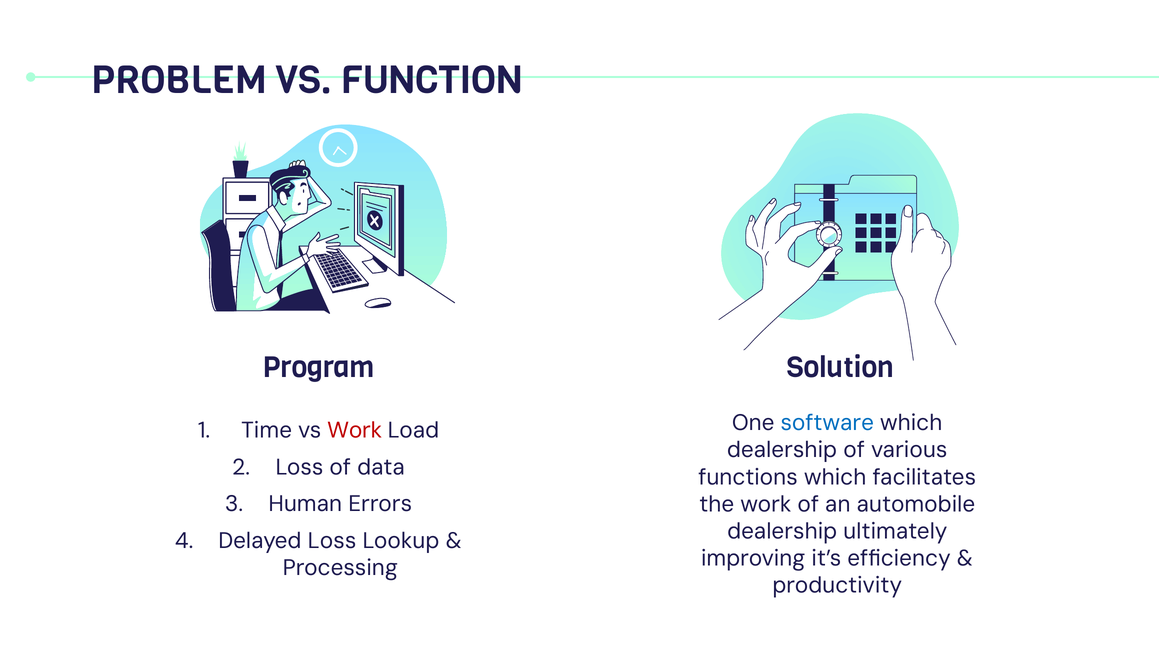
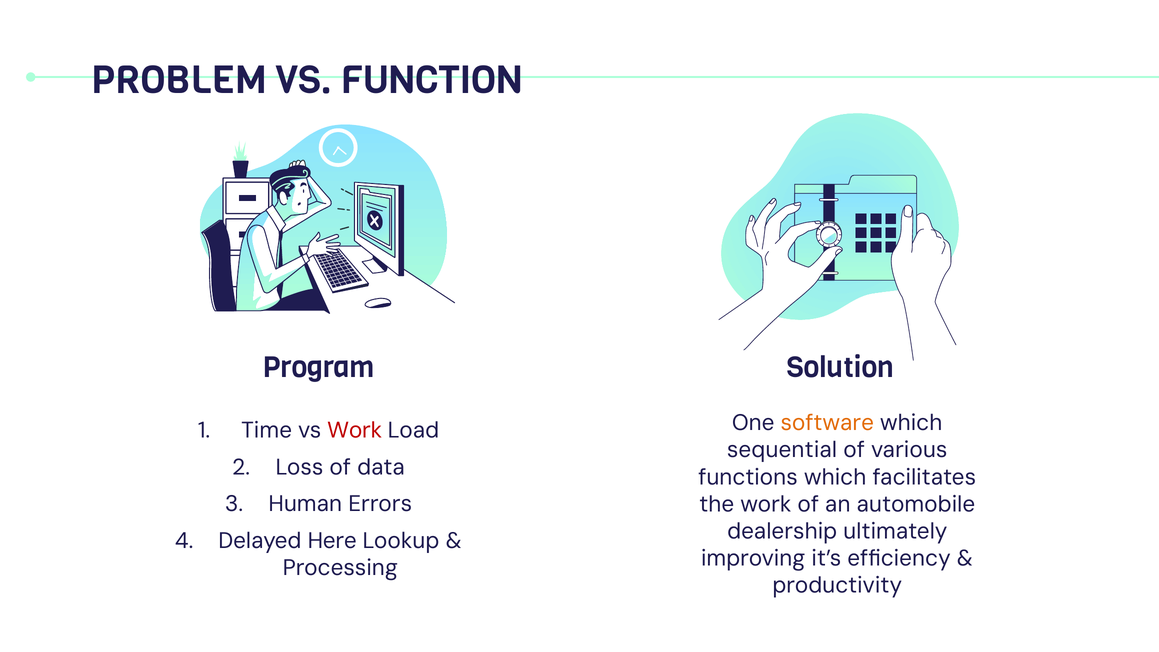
software colour: blue -> orange
dealership at (782, 450): dealership -> sequential
Delayed Loss: Loss -> Here
